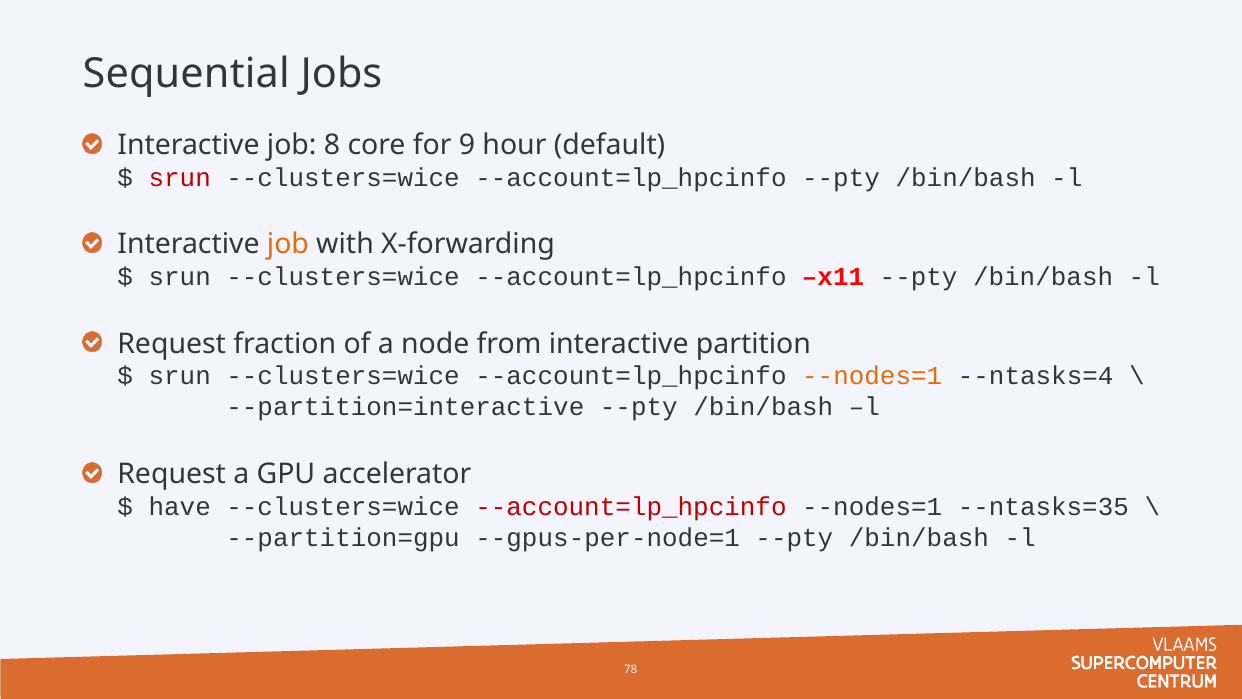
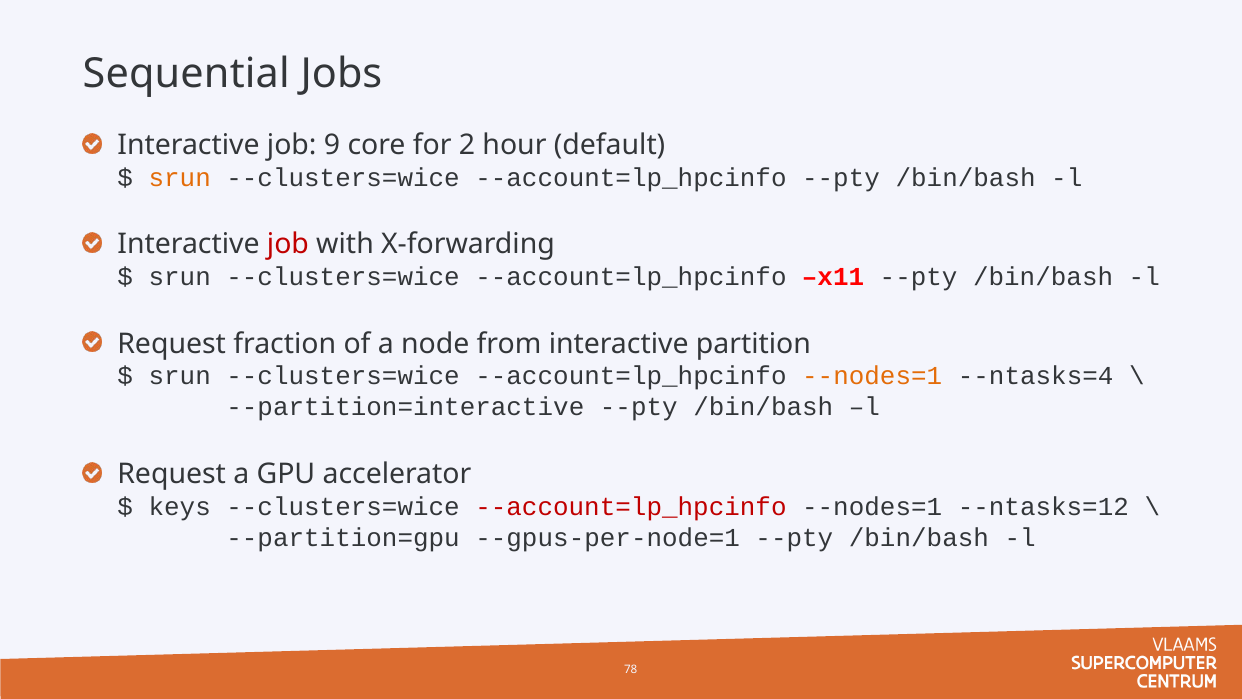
8: 8 -> 9
9: 9 -> 2
srun at (180, 177) colour: red -> orange
job at (288, 244) colour: orange -> red
have: have -> keys
--ntasks=35: --ntasks=35 -> --ntasks=12
